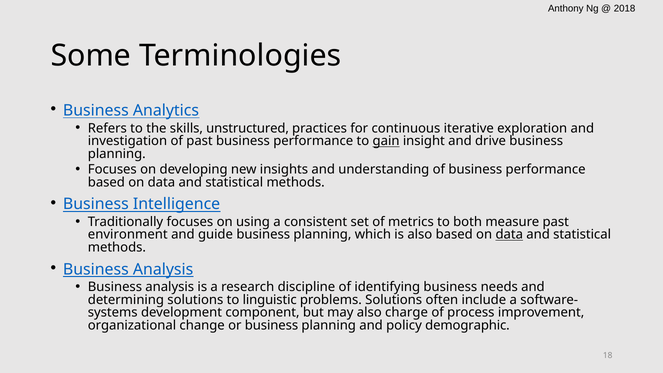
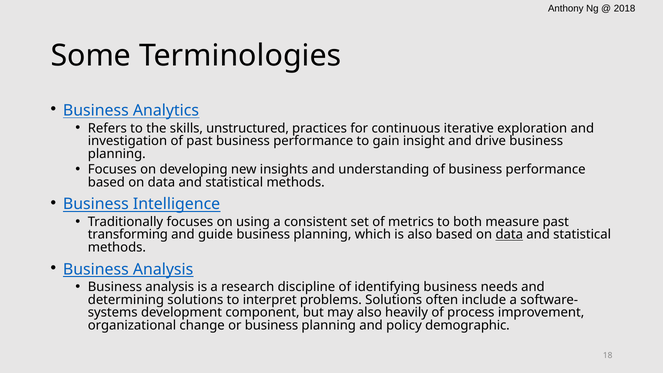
gain underline: present -> none
environment: environment -> transforming
linguistic: linguistic -> interpret
charge: charge -> heavily
